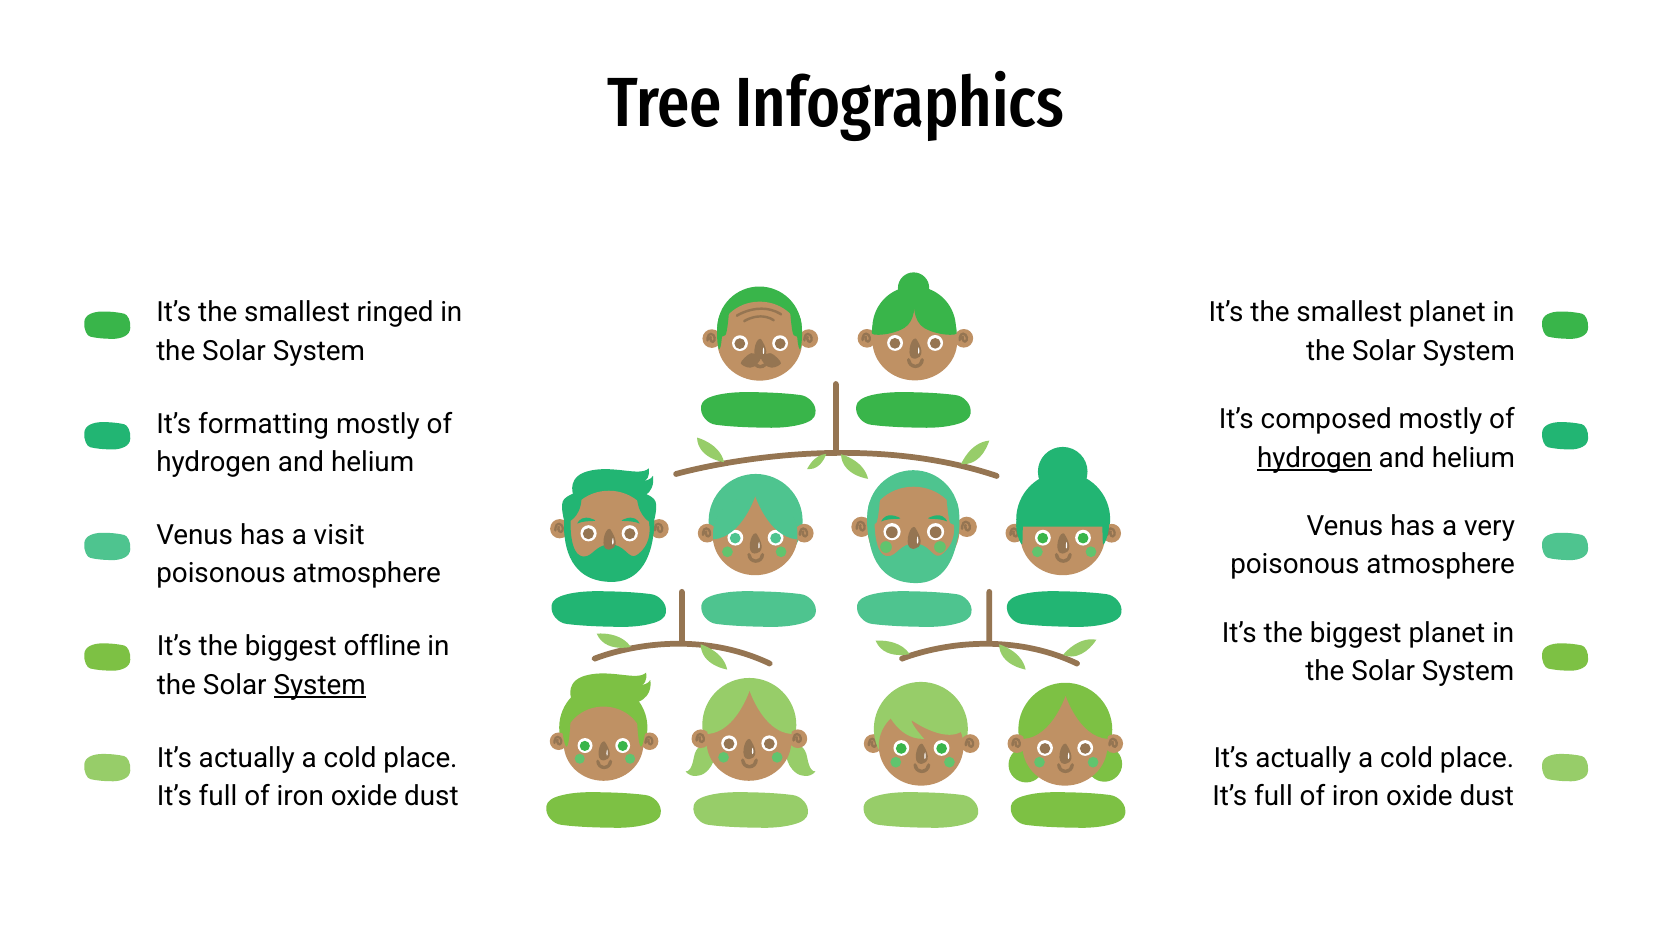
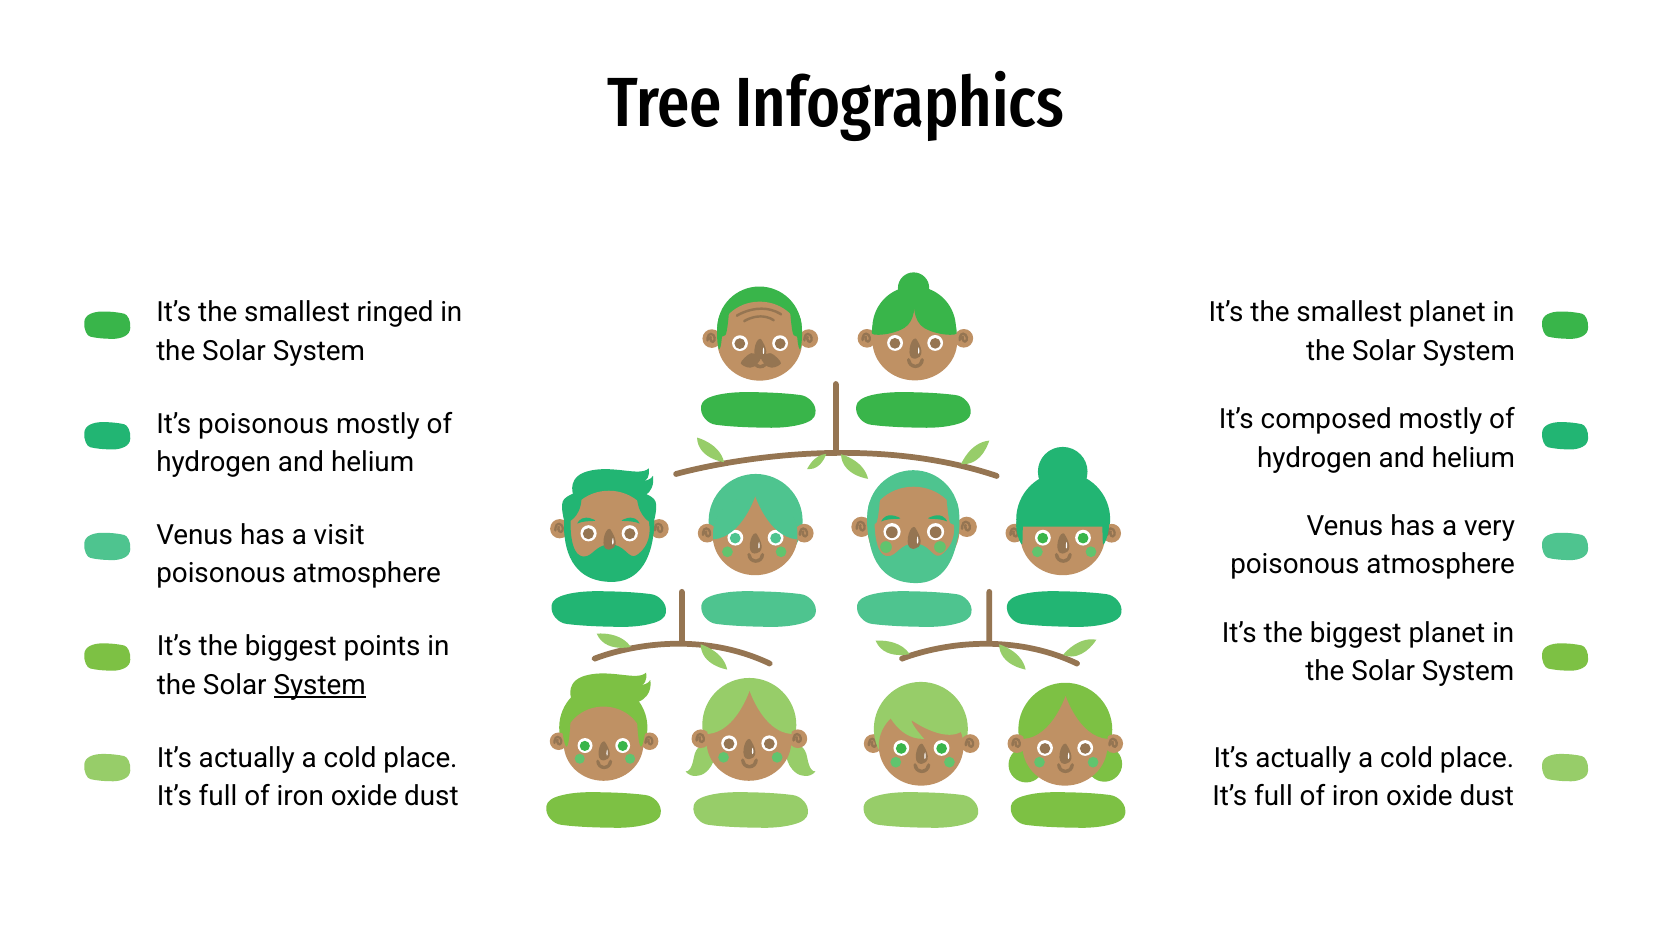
It’s formatting: formatting -> poisonous
hydrogen at (1314, 458) underline: present -> none
offline: offline -> points
